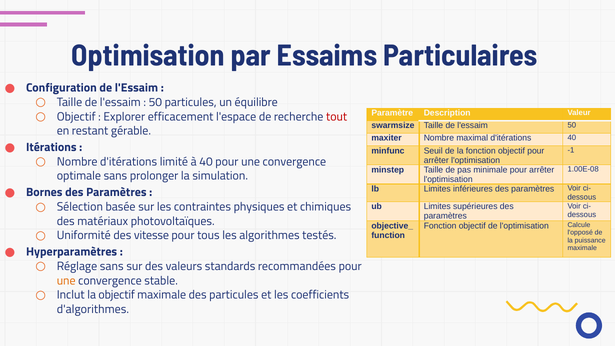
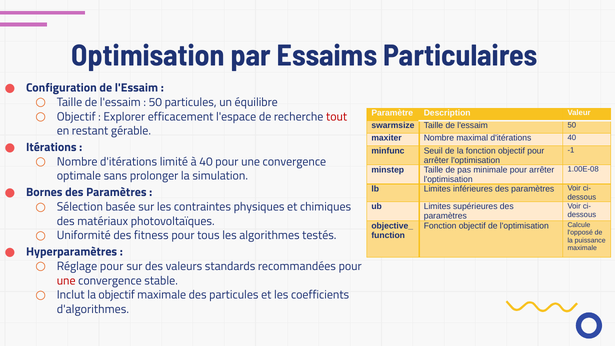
vitesse: vitesse -> fitness
Réglage sans: sans -> pour
une at (66, 281) colour: orange -> red
